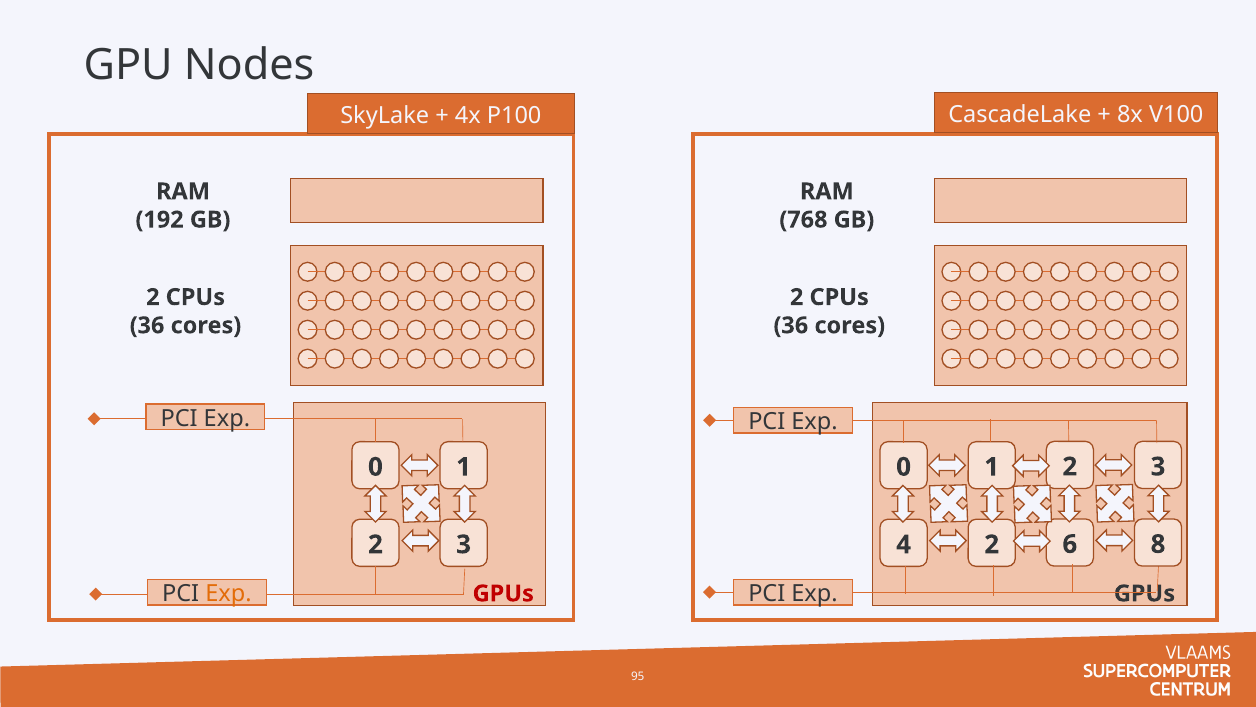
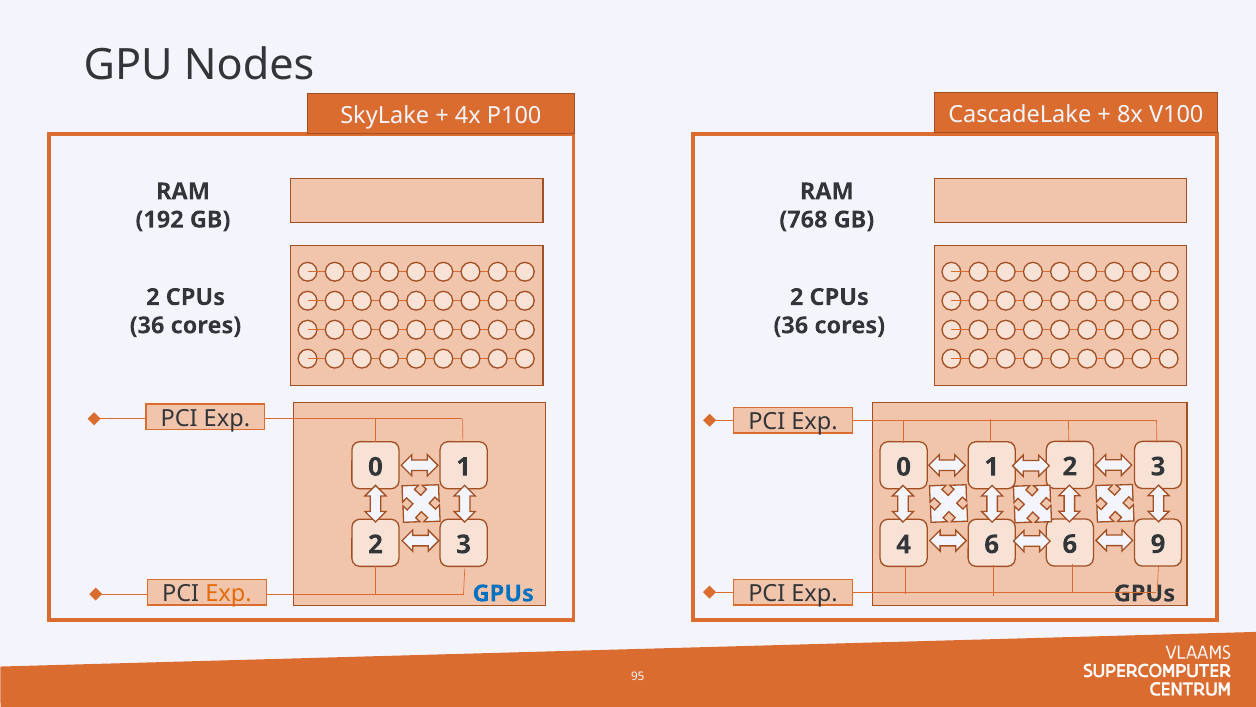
8: 8 -> 9
4 2: 2 -> 6
GPUs at (503, 593) colour: red -> blue
